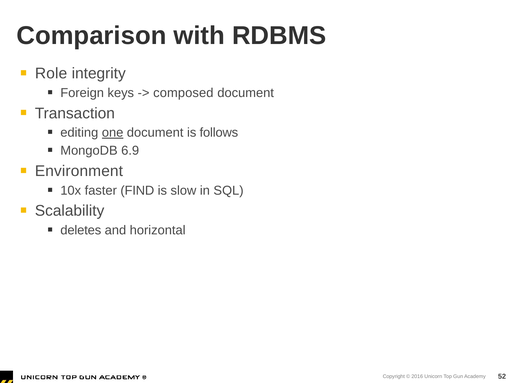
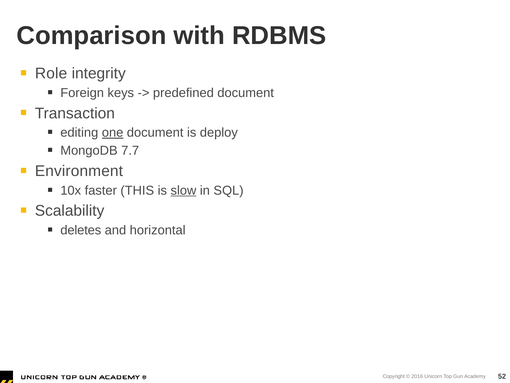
composed: composed -> predefined
follows: follows -> deploy
6.9: 6.9 -> 7.7
FIND: FIND -> THIS
slow underline: none -> present
